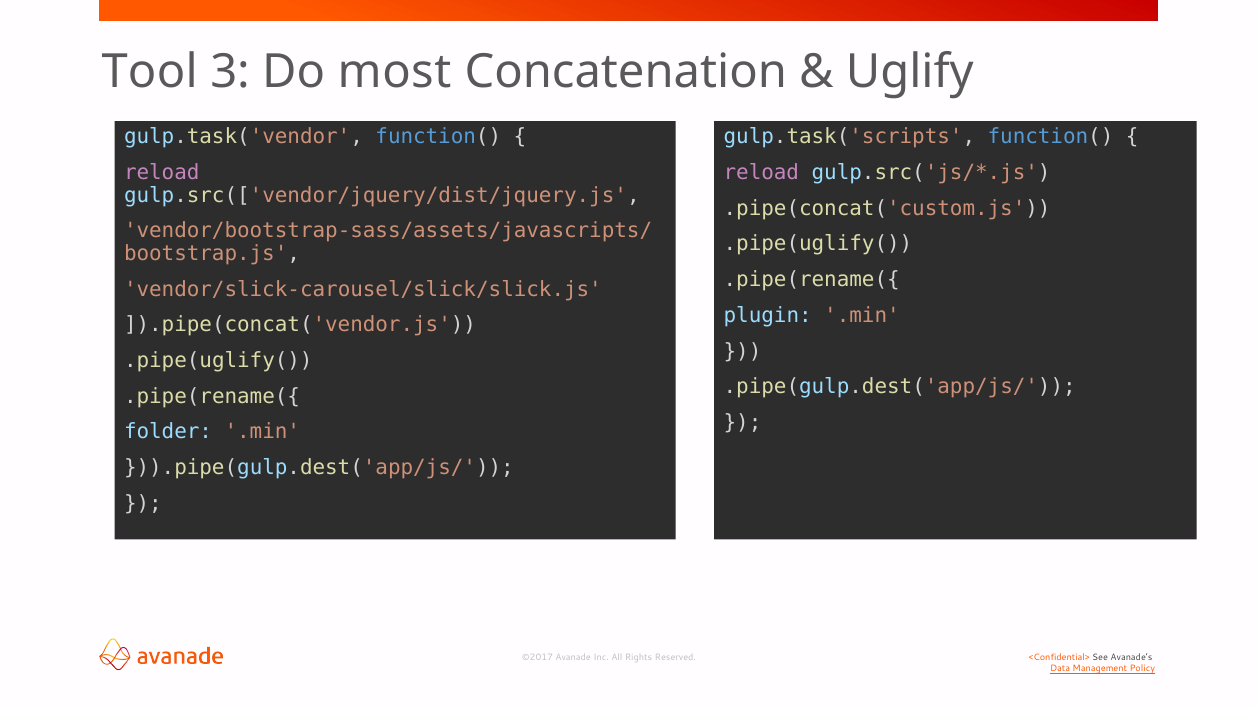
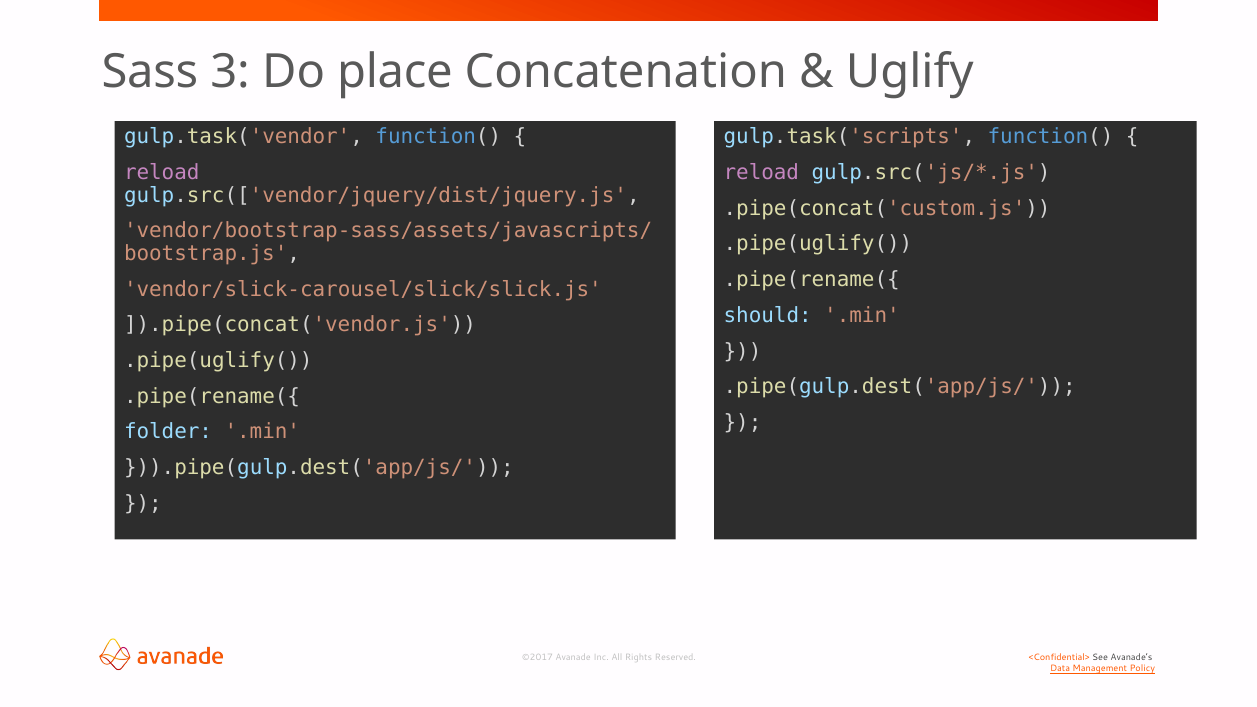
Tool: Tool -> Sass
most: most -> place
plugin: plugin -> should
